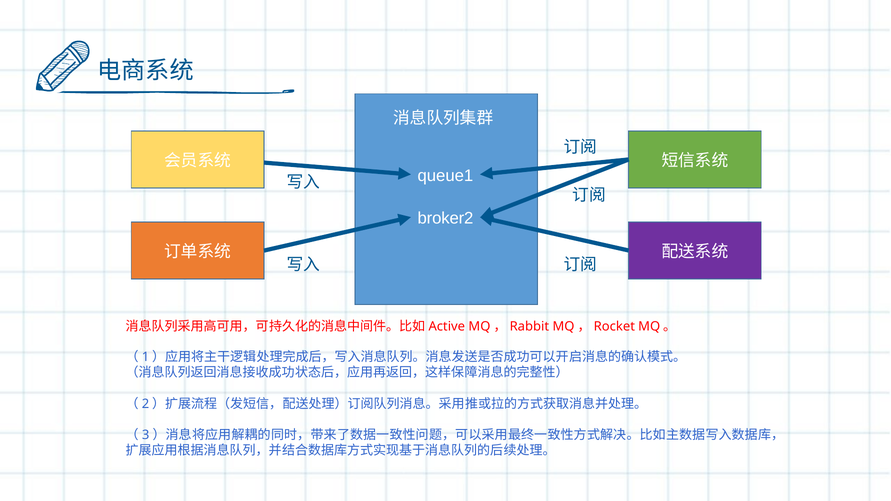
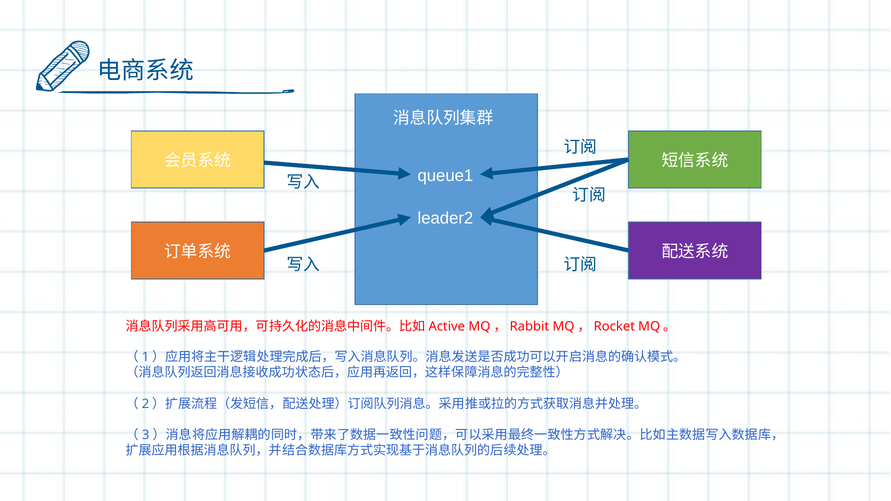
broker2: broker2 -> leader2
